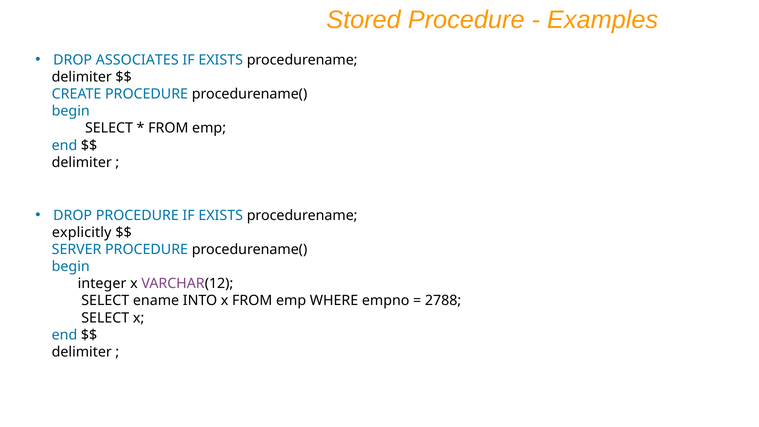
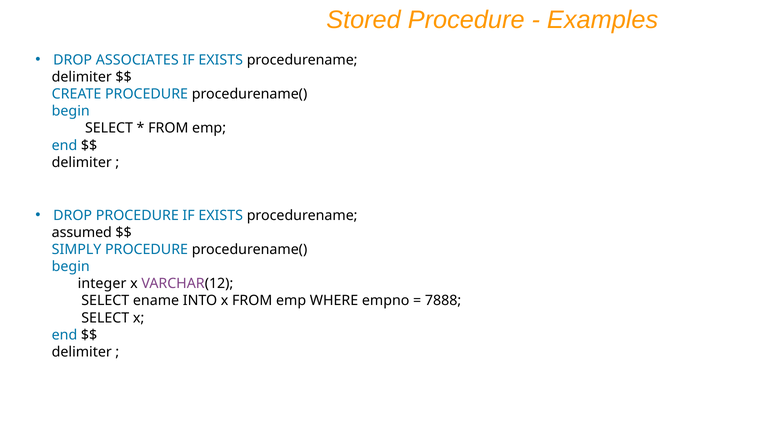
explicitly: explicitly -> assumed
SERVER: SERVER -> SIMPLY
2788: 2788 -> 7888
